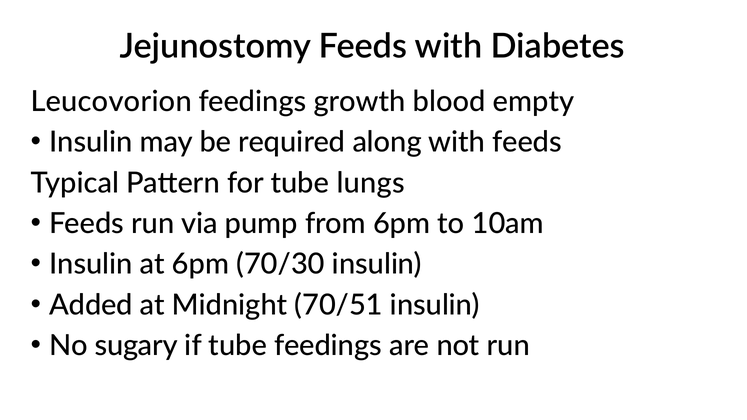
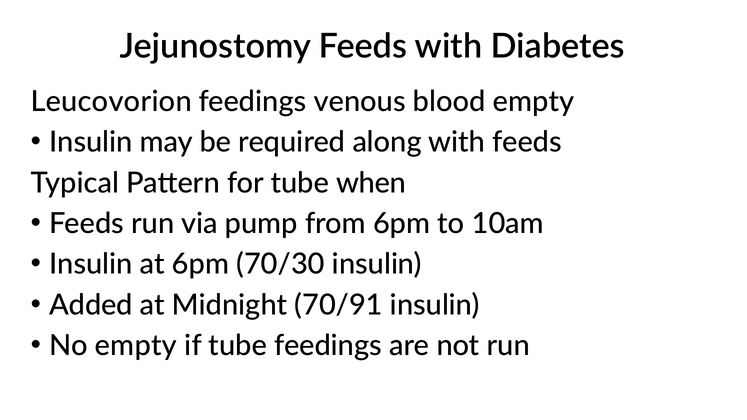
growth: growth -> venous
lungs: lungs -> when
70/51: 70/51 -> 70/91
No sugary: sugary -> empty
